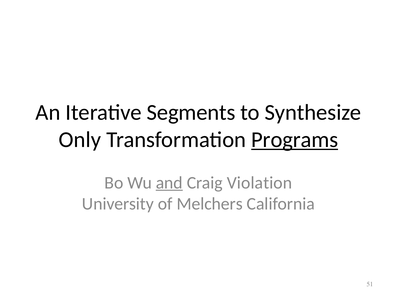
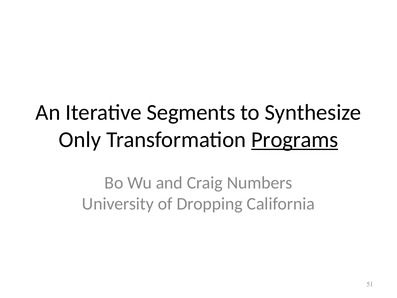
and underline: present -> none
Violation: Violation -> Numbers
Melchers: Melchers -> Dropping
